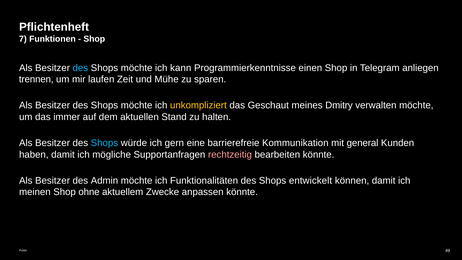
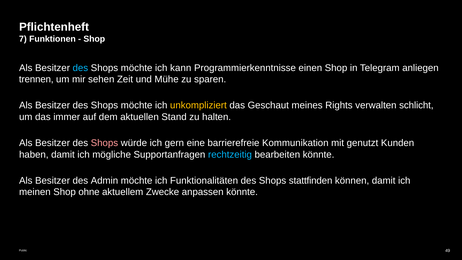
laufen: laufen -> sehen
Dmitry: Dmitry -> Rights
verwalten möchte: möchte -> schlicht
Shops at (104, 143) colour: light blue -> pink
general: general -> genutzt
rechtzeitig colour: pink -> light blue
entwickelt: entwickelt -> stattfinden
